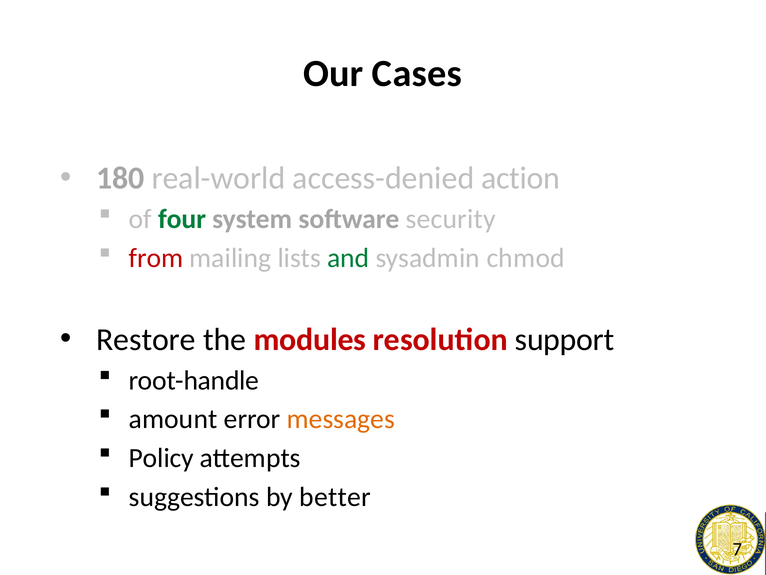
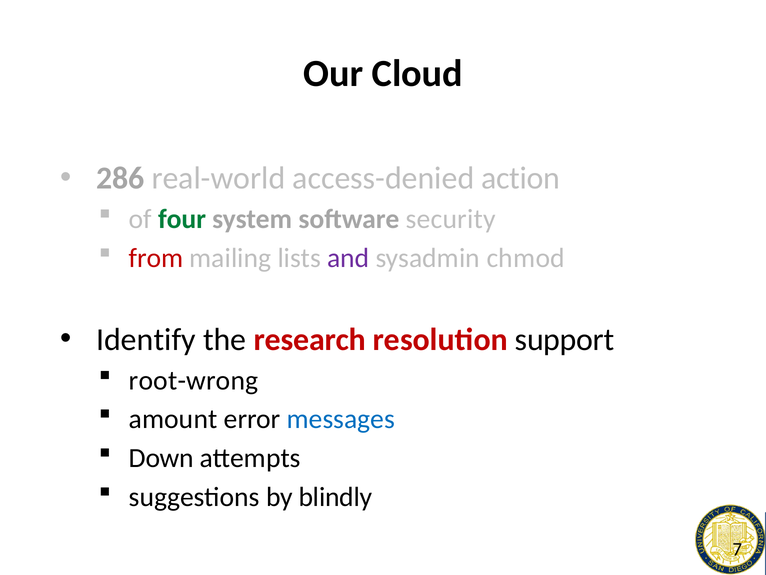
Cases: Cases -> Cloud
180: 180 -> 286
and colour: green -> purple
Restore: Restore -> Identify
modules: modules -> research
root-handle: root-handle -> root-wrong
messages colour: orange -> blue
Policy: Policy -> Down
better: better -> blindly
